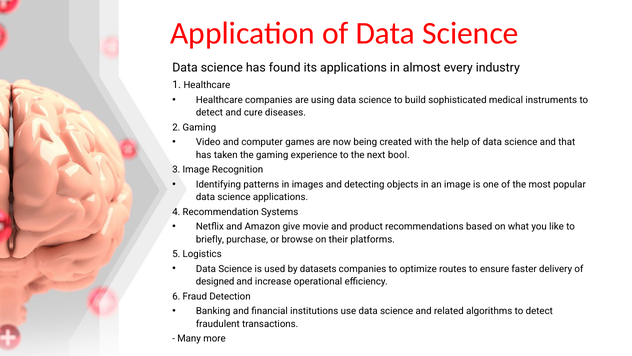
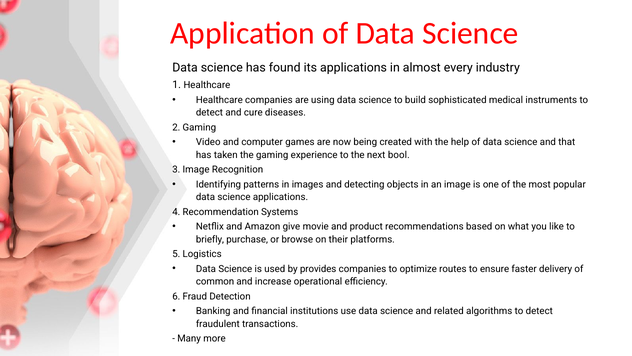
datasets: datasets -> provides
designed: designed -> common
